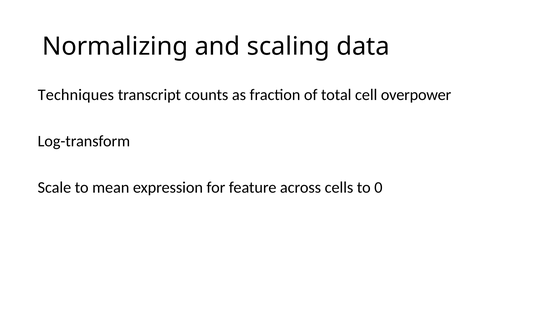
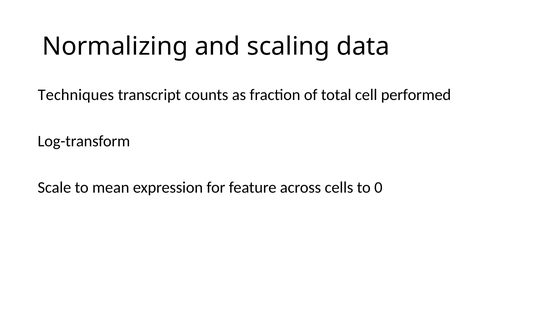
overpower: overpower -> performed
